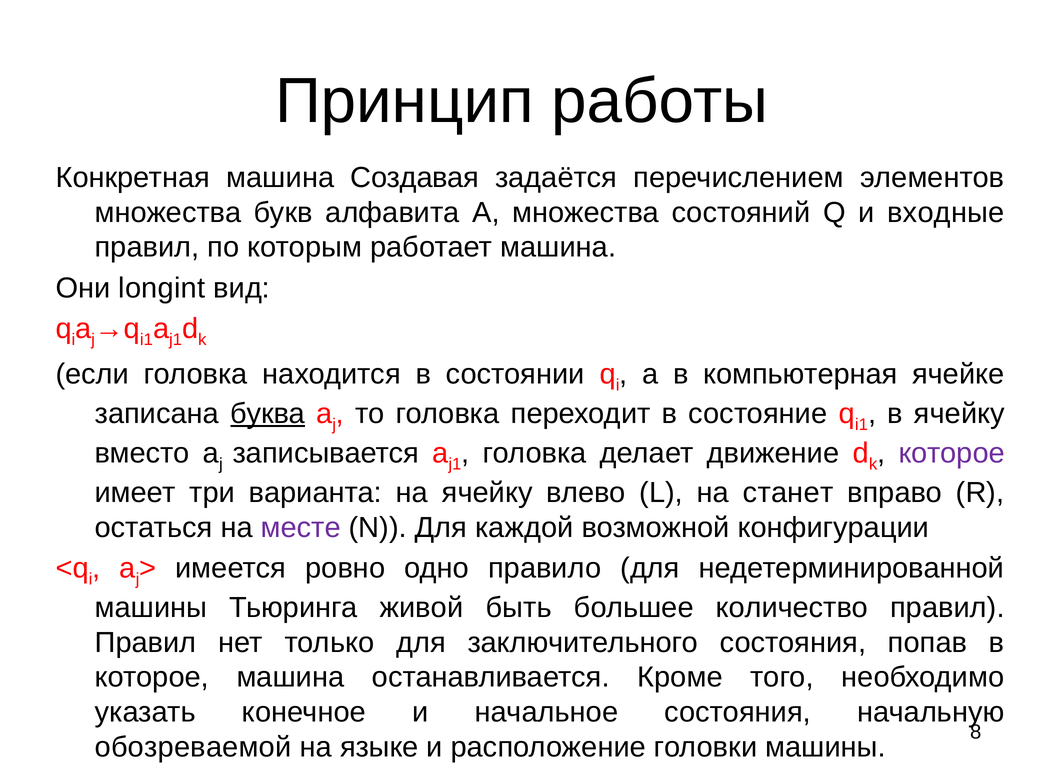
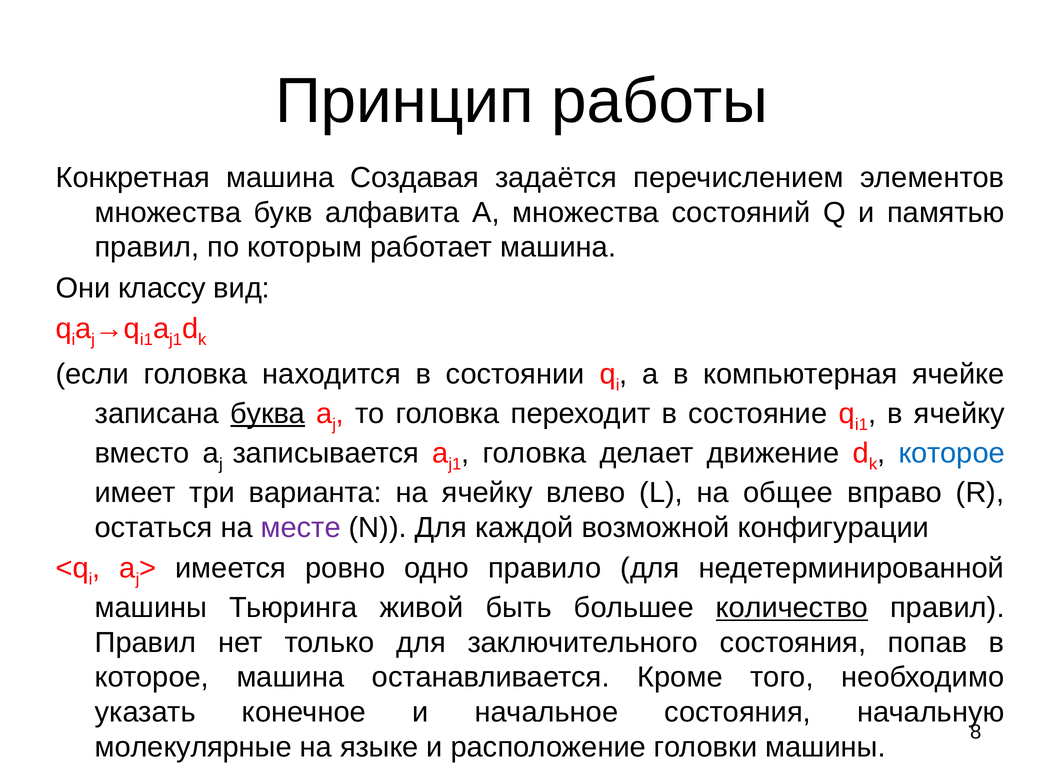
входные: входные -> памятью
longint: longint -> классу
которое at (952, 453) colour: purple -> blue
станет: станет -> общее
количество underline: none -> present
обозреваемой: обозреваемой -> молекулярные
